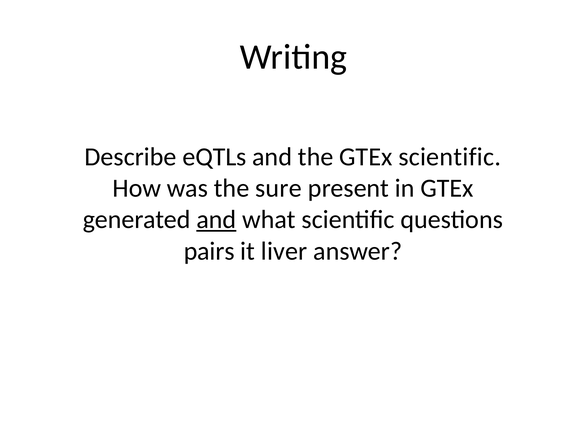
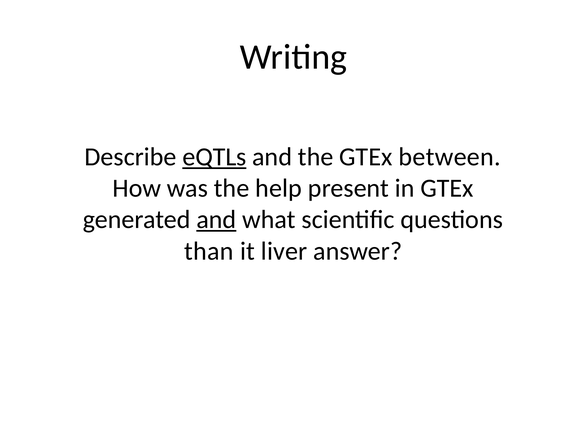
eQTLs underline: none -> present
GTEx scientific: scientific -> between
sure: sure -> help
pairs: pairs -> than
